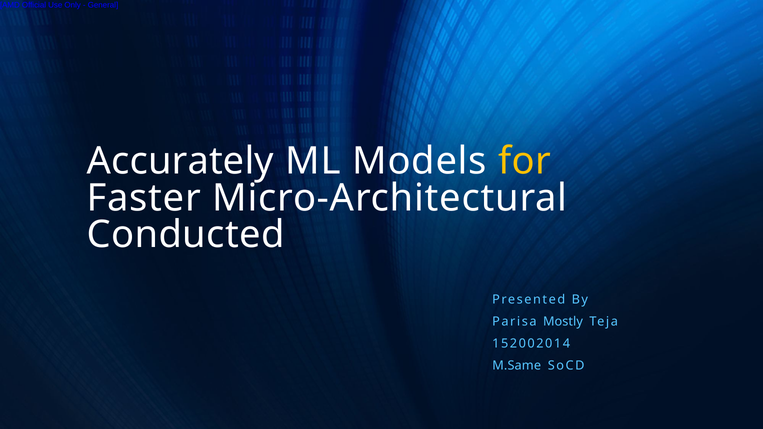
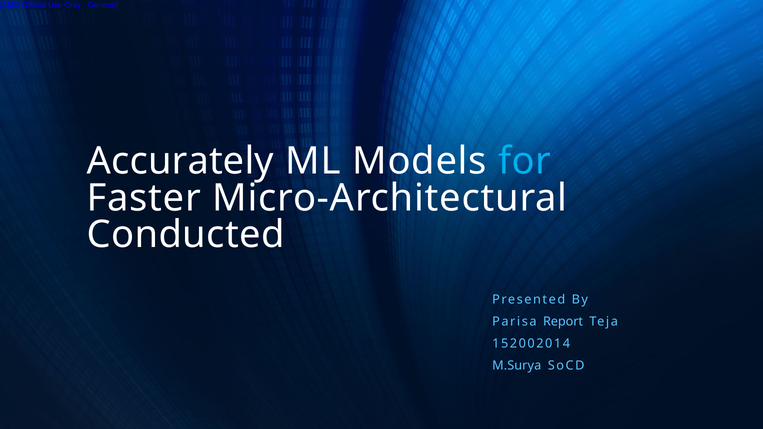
for colour: yellow -> light blue
Mostly: Mostly -> Report
M.Same: M.Same -> M.Surya
